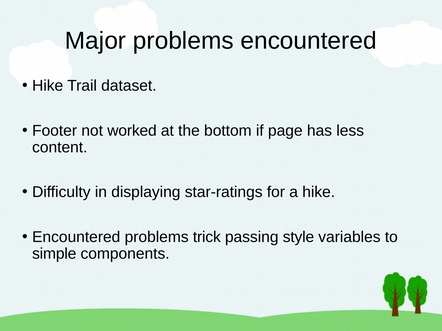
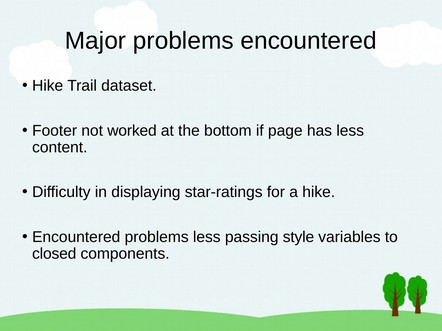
problems trick: trick -> less
simple: simple -> closed
